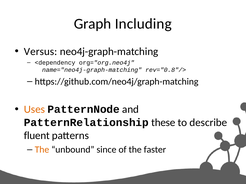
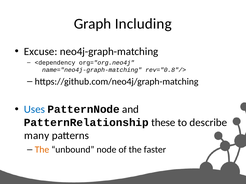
Versus: Versus -> Excuse
Uses colour: orange -> blue
fluent: fluent -> many
since: since -> node
